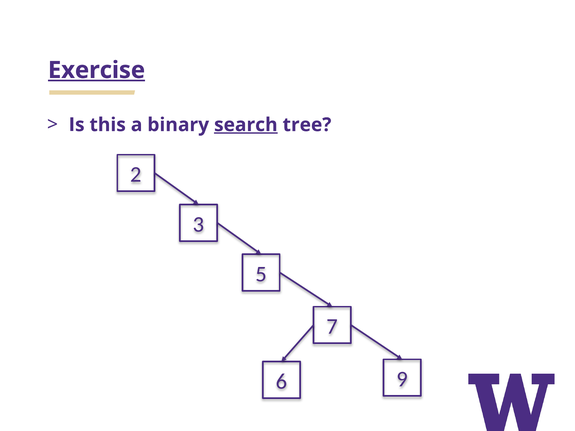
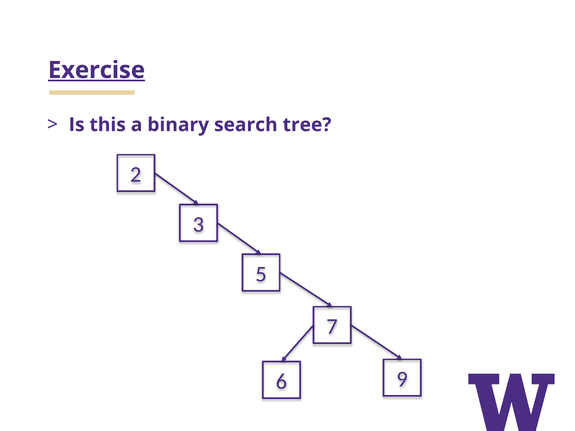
search underline: present -> none
